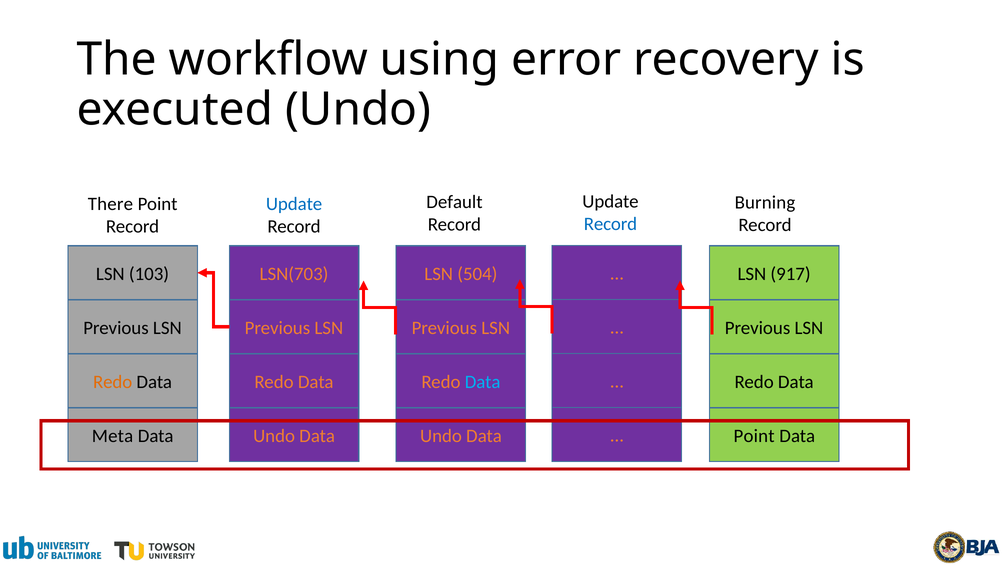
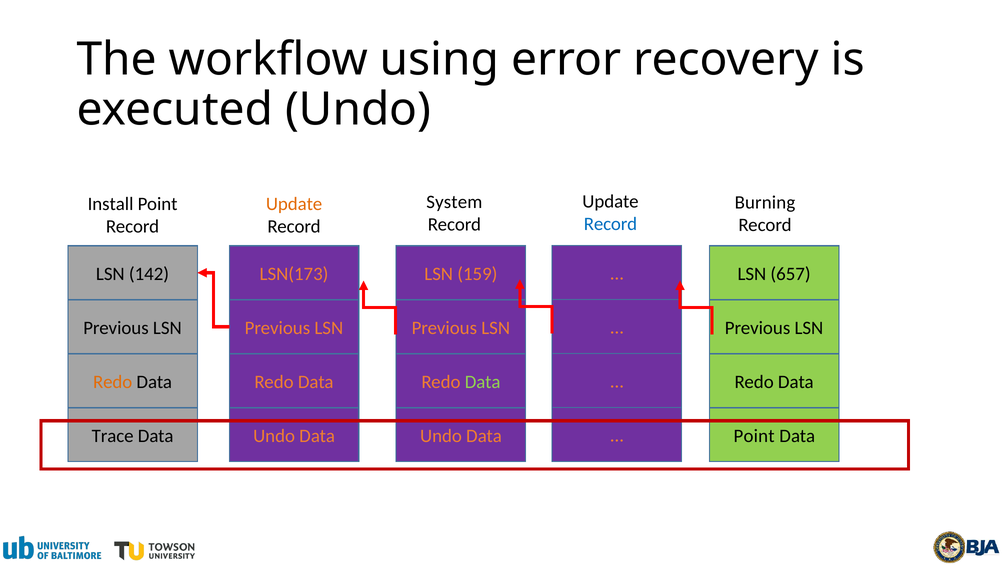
Default: Default -> System
There: There -> Install
Update at (294, 204) colour: blue -> orange
103: 103 -> 142
LSN(703: LSN(703 -> LSN(173
504: 504 -> 159
917: 917 -> 657
Data at (483, 382) colour: light blue -> light green
Meta: Meta -> Trace
